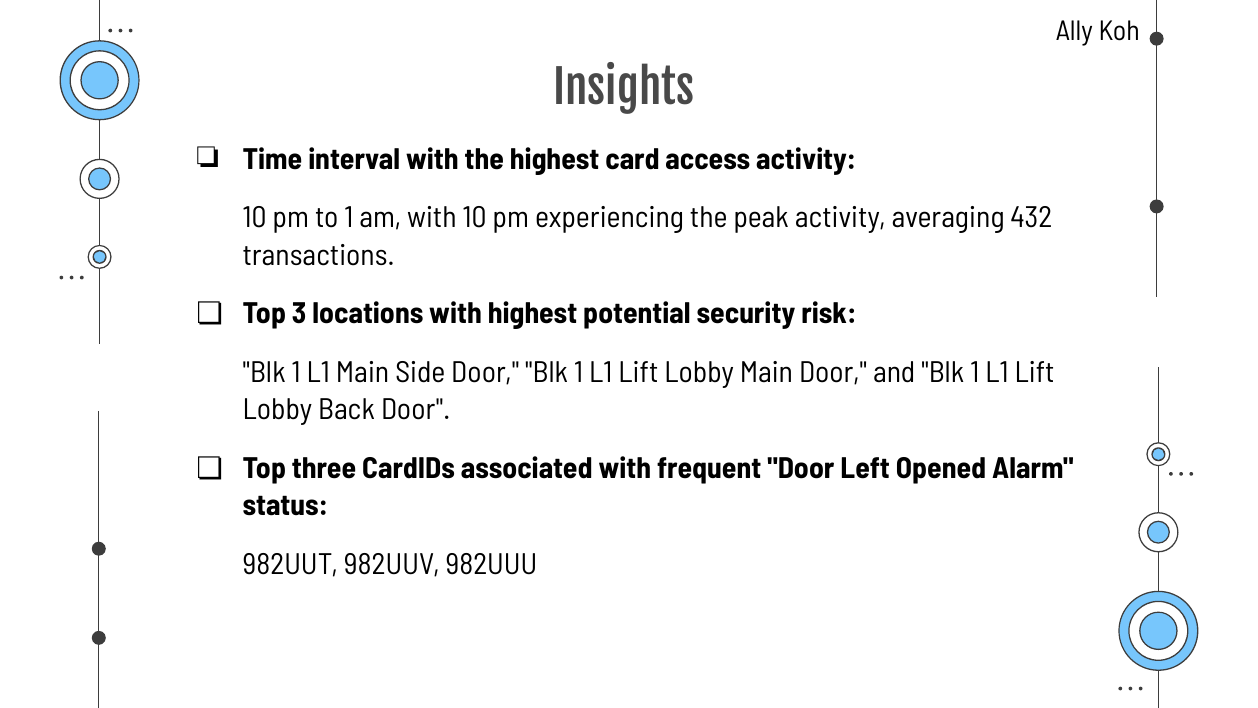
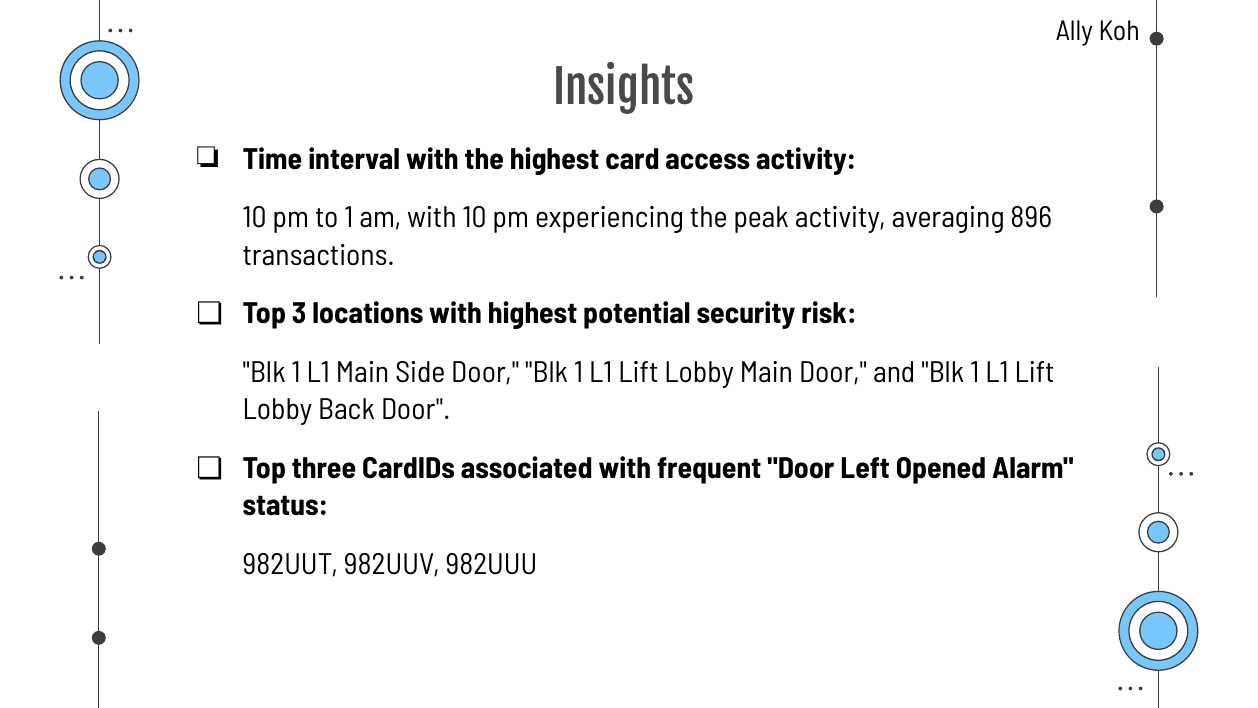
432: 432 -> 896
